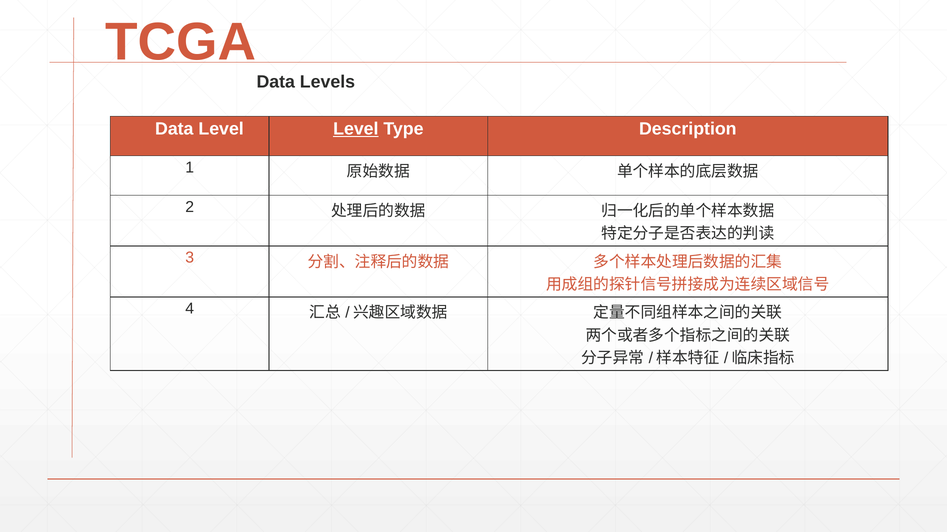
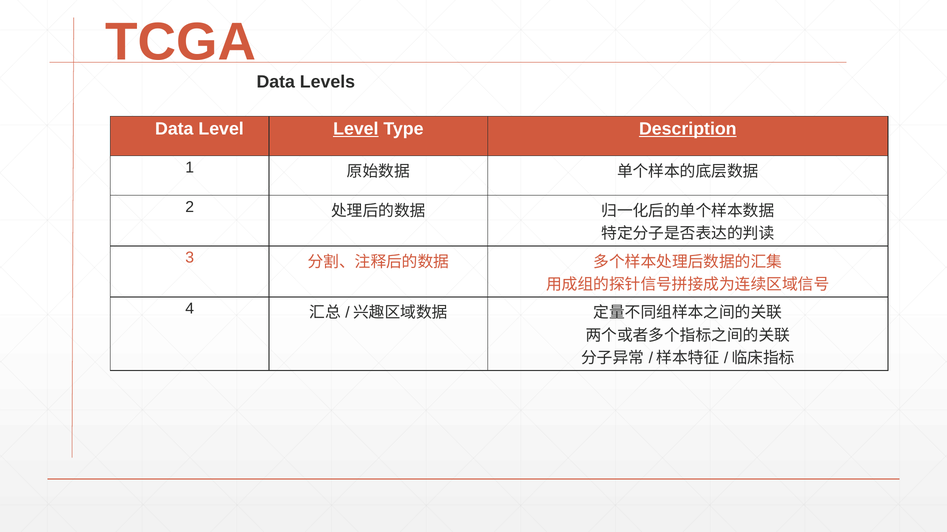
Description underline: none -> present
